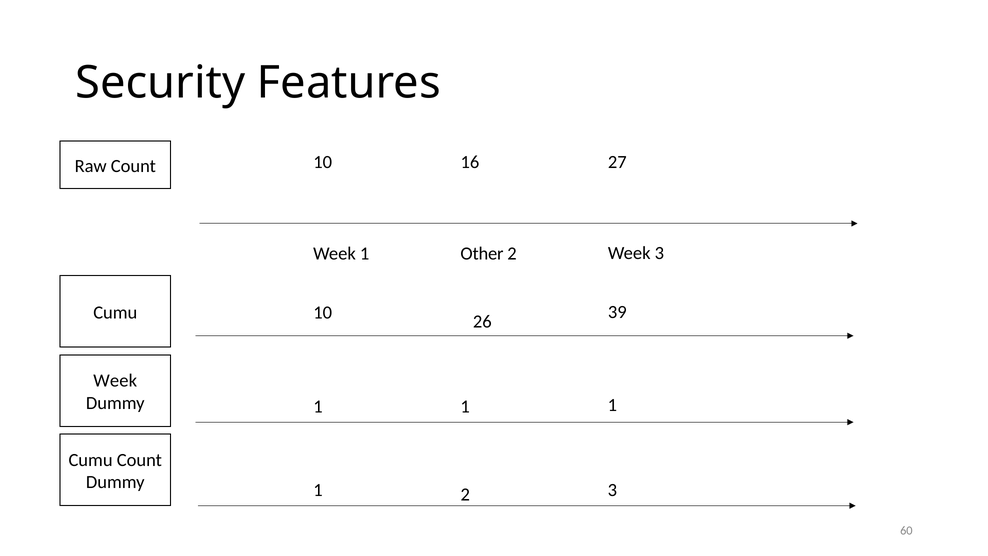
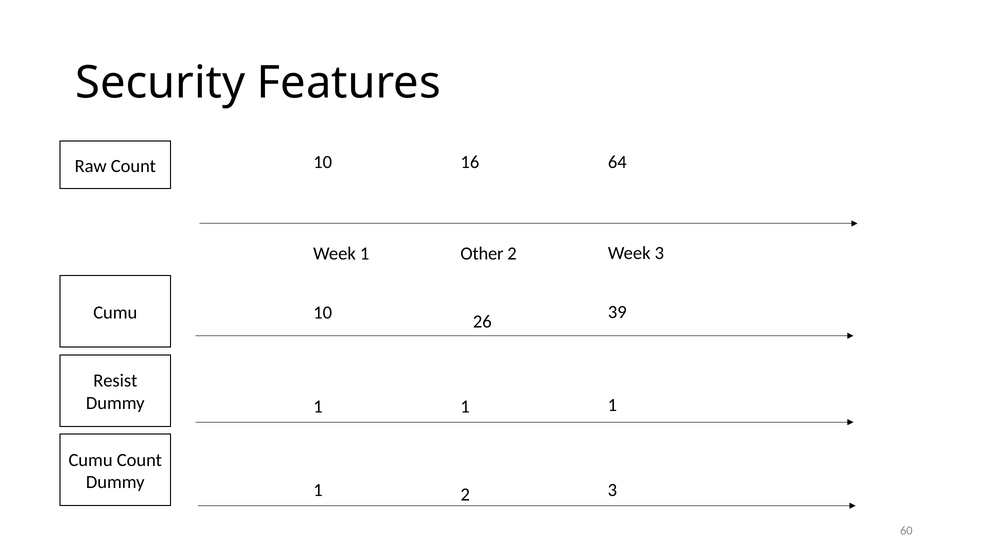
27: 27 -> 64
Week at (115, 381): Week -> Resist
